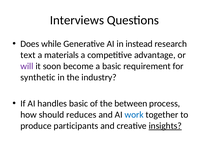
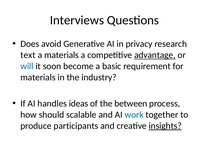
while: while -> avoid
instead: instead -> privacy
advantage underline: none -> present
will colour: purple -> blue
synthetic at (38, 77): synthetic -> materials
handles basic: basic -> ideas
reduces: reduces -> scalable
